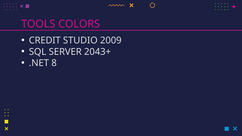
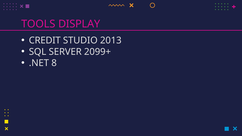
COLORS: COLORS -> DISPLAY
2009: 2009 -> 2013
2043+: 2043+ -> 2099+
